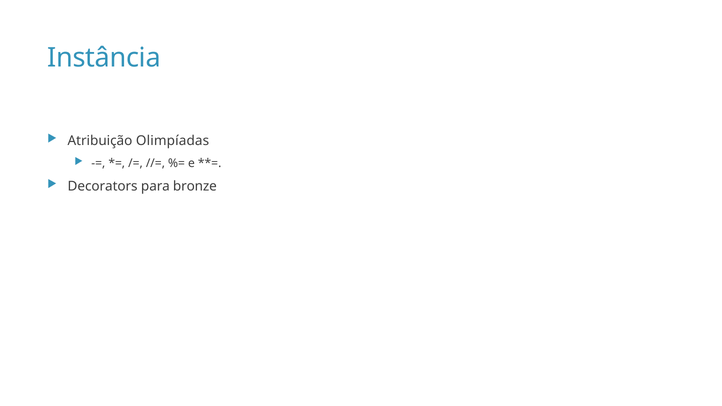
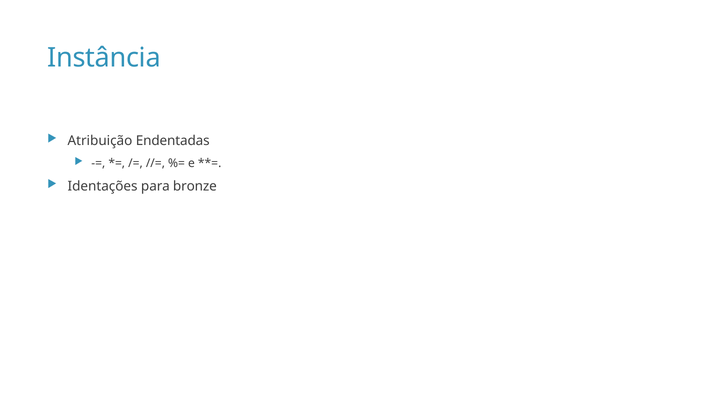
Olimpíadas: Olimpíadas -> Endentadas
Decorators: Decorators -> Identações
